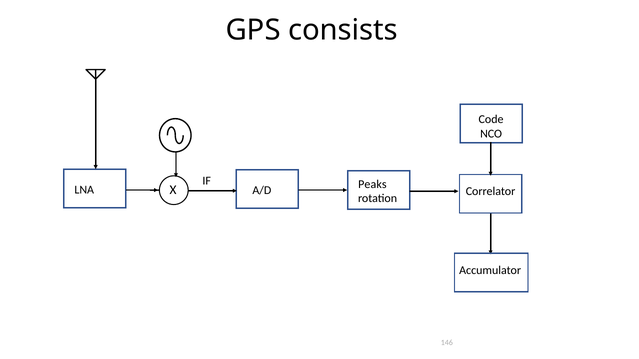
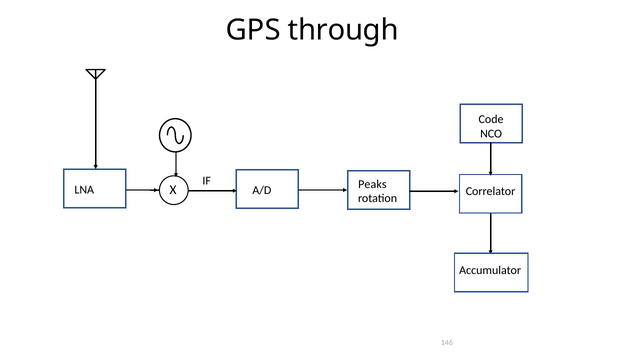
consists: consists -> through
